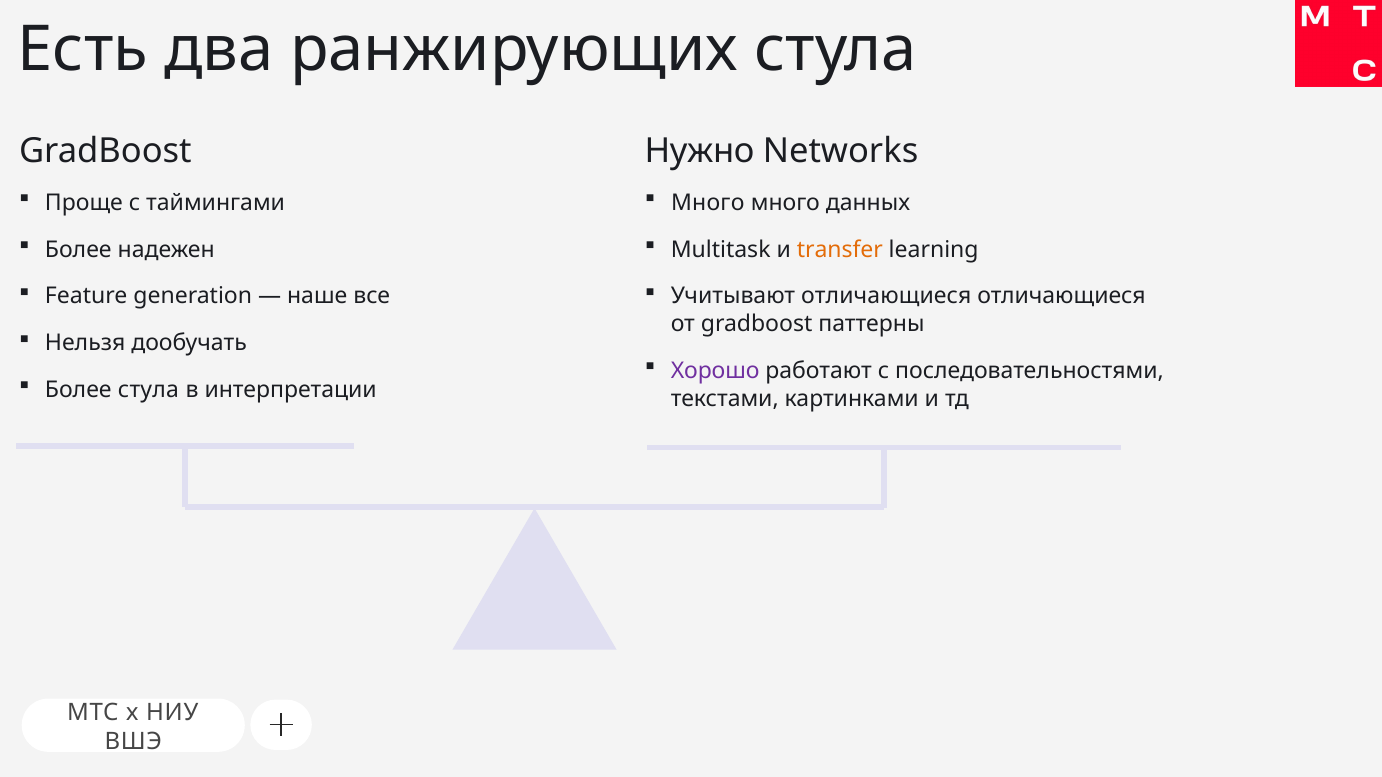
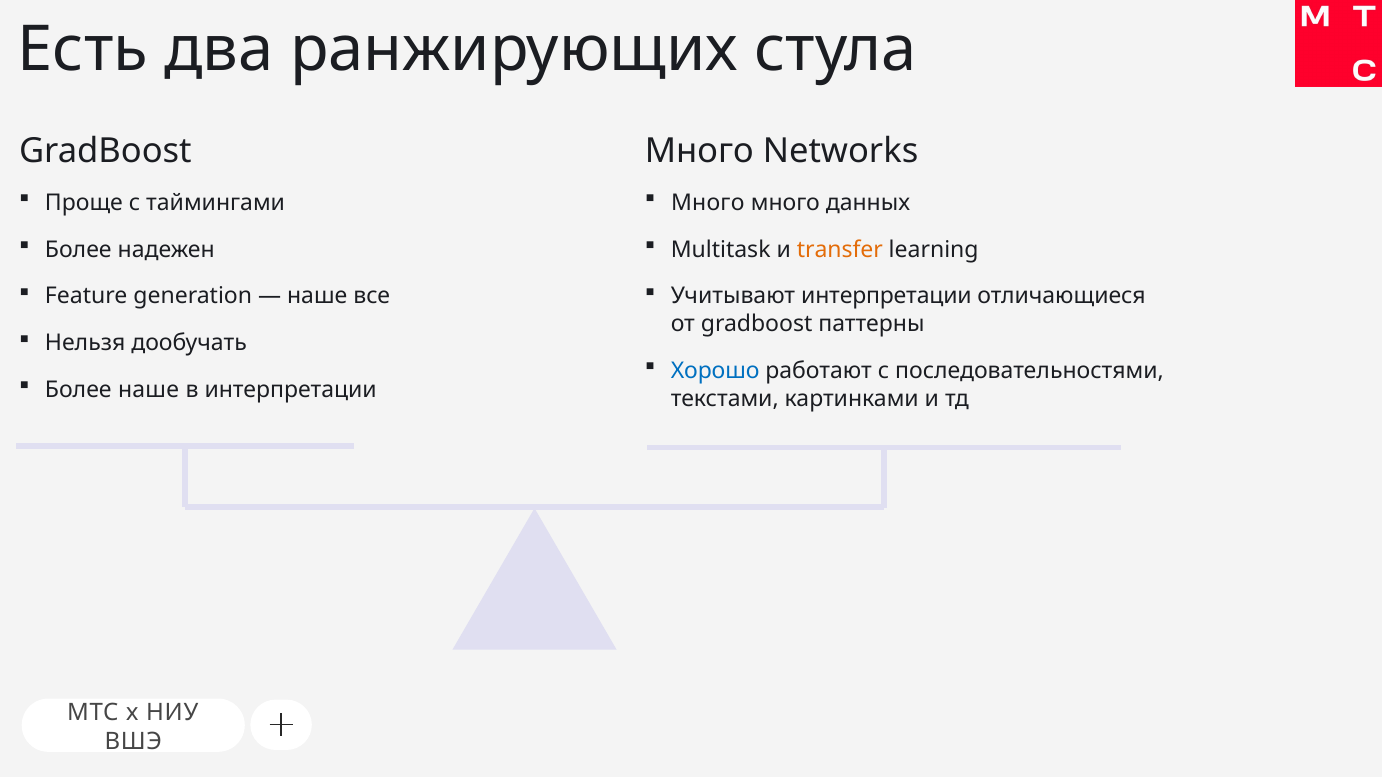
Нужно at (700, 151): Нужно -> Много
Учитывают отличающиеся: отличающиеся -> интерпретации
Хорошо colour: purple -> blue
Более стула: стула -> наше
